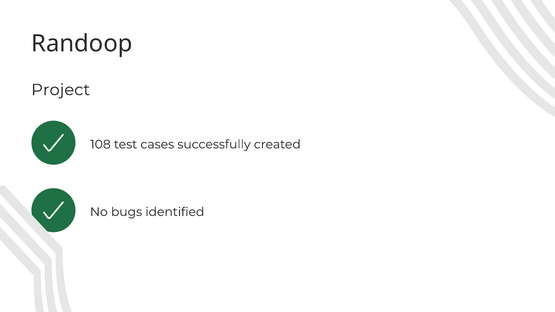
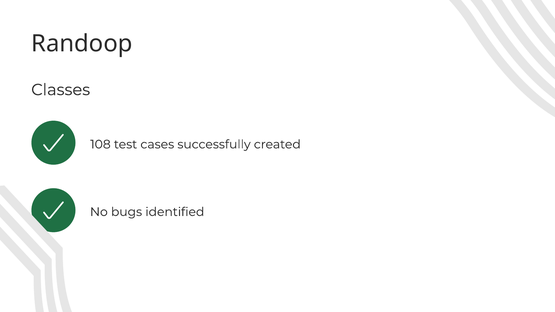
Project: Project -> Classes
